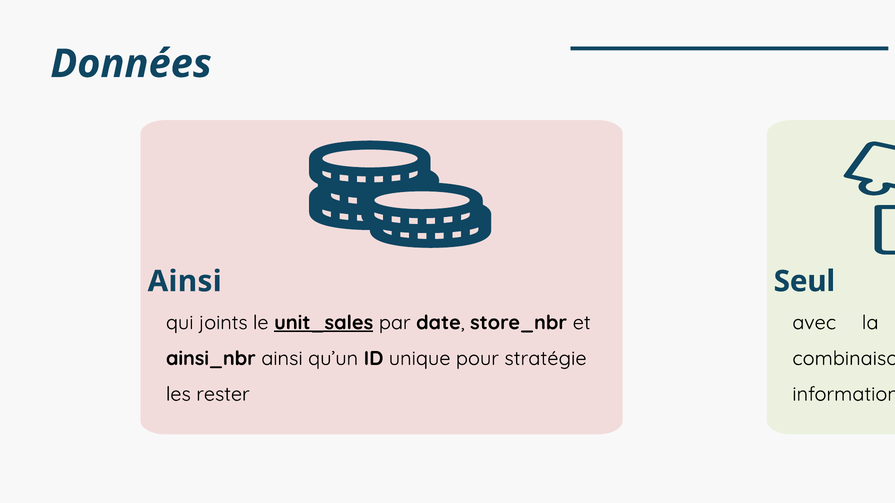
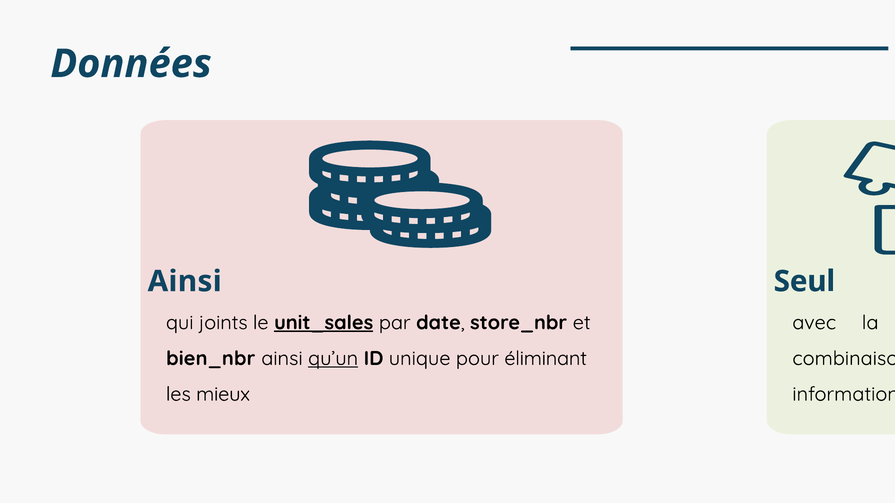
ainsi_nbr: ainsi_nbr -> bien_nbr
qu’un underline: none -> present
stratégie: stratégie -> éliminant
rester: rester -> mieux
